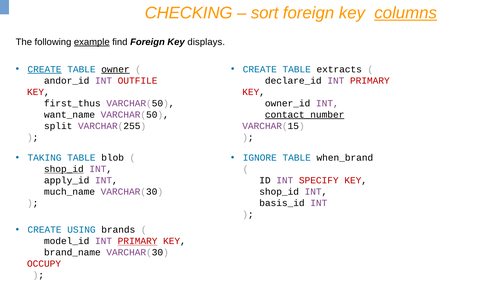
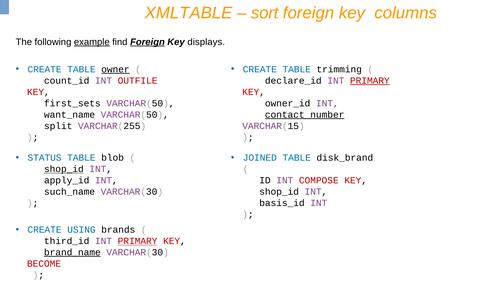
CHECKING: CHECKING -> XMLTABLE
columns underline: present -> none
Foreign at (148, 42) underline: none -> present
CREATE at (45, 69) underline: present -> none
extracts: extracts -> trimming
andor_id: andor_id -> count_id
PRIMARY at (370, 81) underline: none -> present
first_thus: first_thus -> first_sets
TAKING: TAKING -> STATUS
IGNORE: IGNORE -> JOINED
when_brand: when_brand -> disk_brand
SPECIFY: SPECIFY -> COMPOSE
much_name: much_name -> such_name
model_id: model_id -> third_id
brand_name underline: none -> present
OCCUPY: OCCUPY -> BECOME
